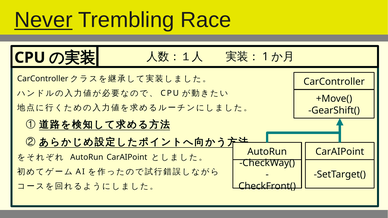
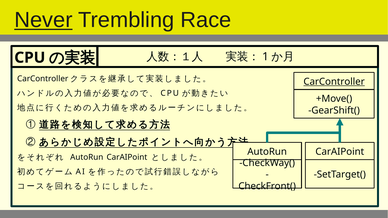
CarController underline: none -> present
